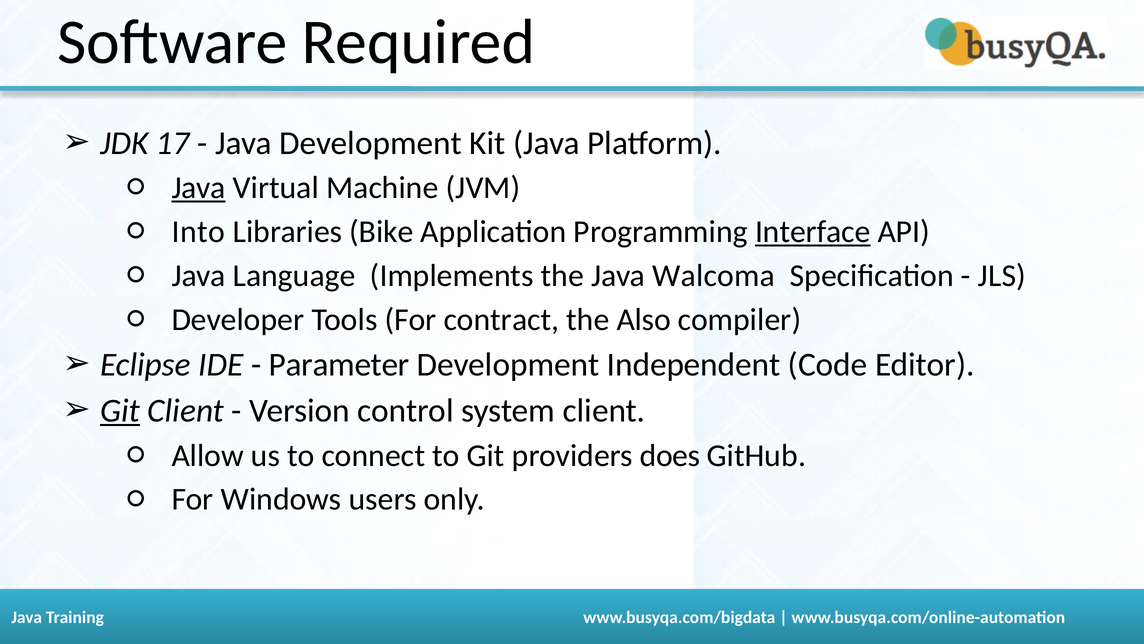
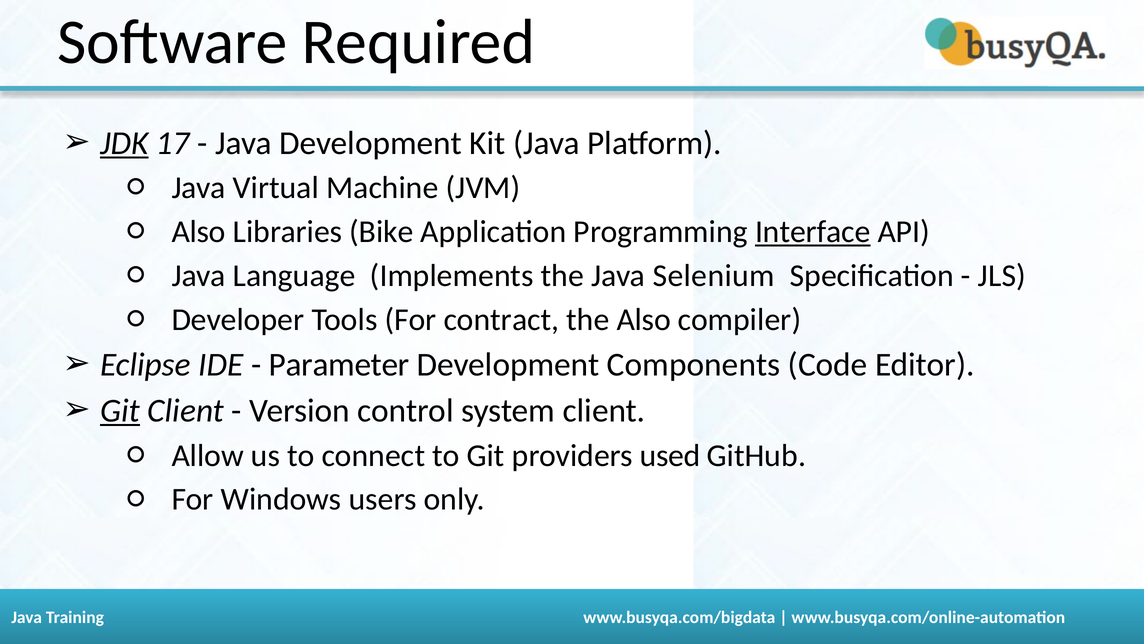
JDK underline: none -> present
Java at (199, 188) underline: present -> none
Into at (198, 232): Into -> Also
Walcoma: Walcoma -> Selenium
Independent: Independent -> Components
does: does -> used
